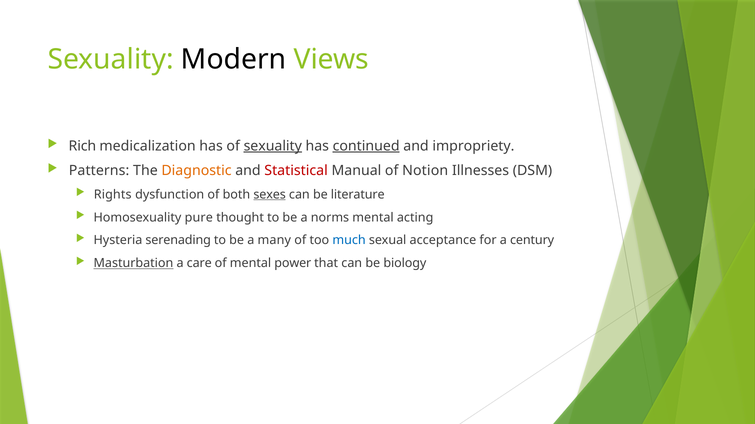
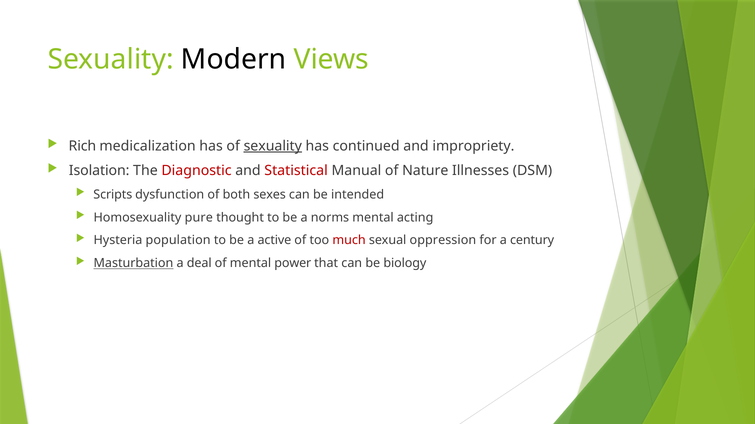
continued underline: present -> none
Patterns: Patterns -> Isolation
Diagnostic colour: orange -> red
Notion: Notion -> Nature
Rights: Rights -> Scripts
sexes underline: present -> none
literature: literature -> intended
serenading: serenading -> population
many: many -> active
much colour: blue -> red
acceptance: acceptance -> oppression
care: care -> deal
